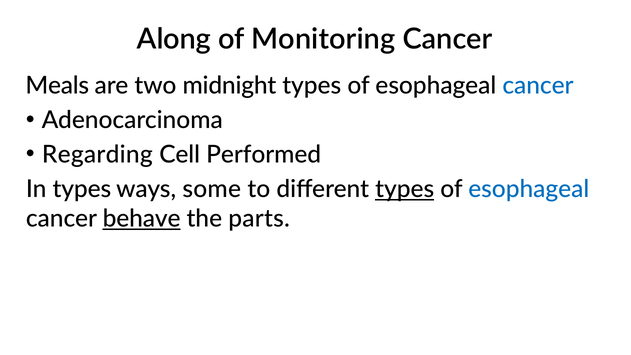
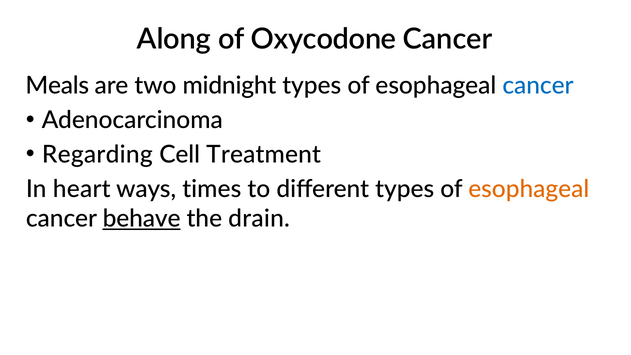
Monitoring: Monitoring -> Oxycodone
Performed: Performed -> Treatment
In types: types -> heart
some: some -> times
types at (405, 189) underline: present -> none
esophageal at (529, 189) colour: blue -> orange
parts: parts -> drain
